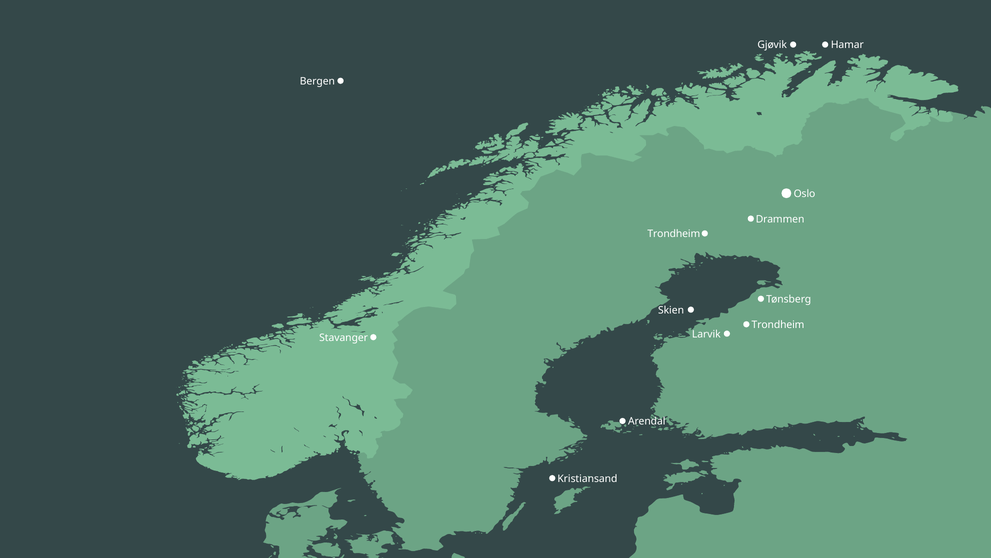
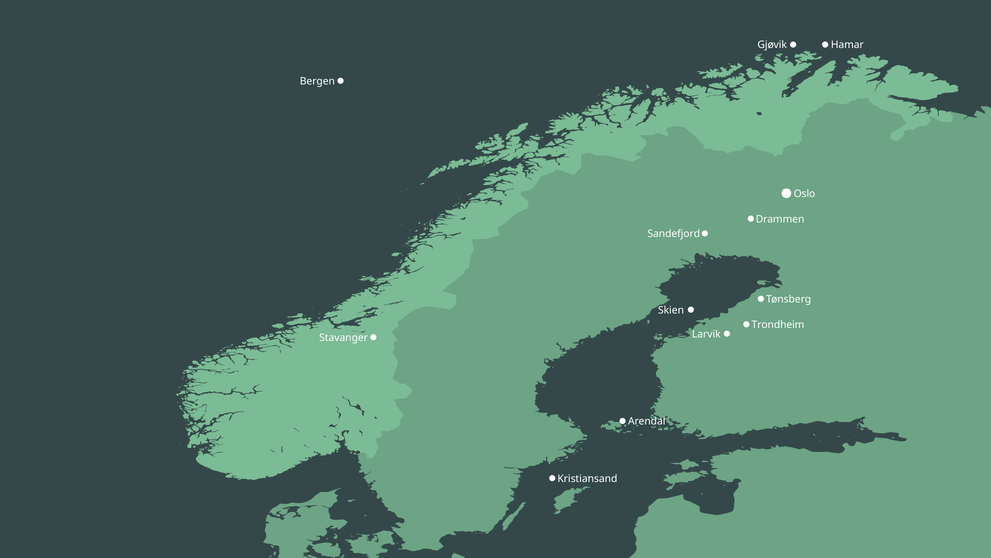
Trondheim at (674, 234): Trondheim -> Sandefjord
